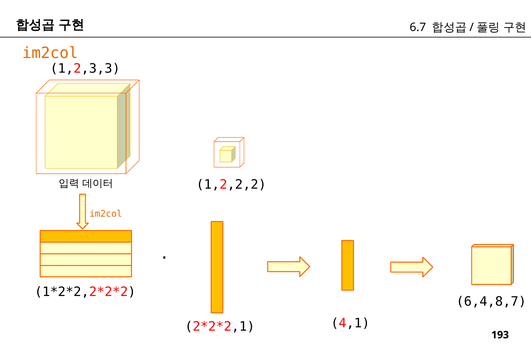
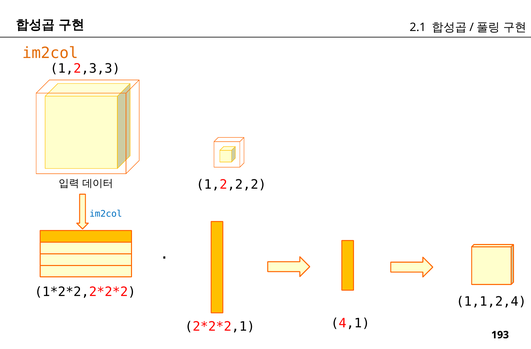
6.7: 6.7 -> 2.1
im2col at (106, 214) colour: orange -> blue
6,4,8,7: 6,4,8,7 -> 1,1,2,4
